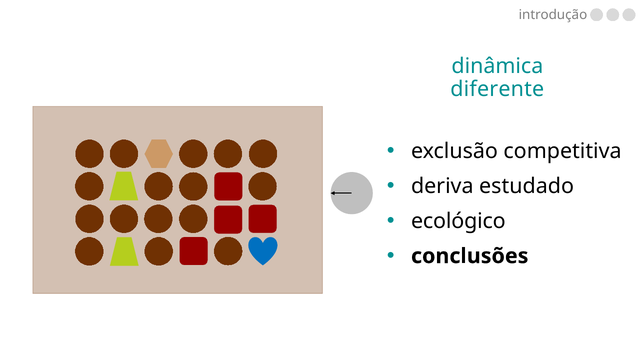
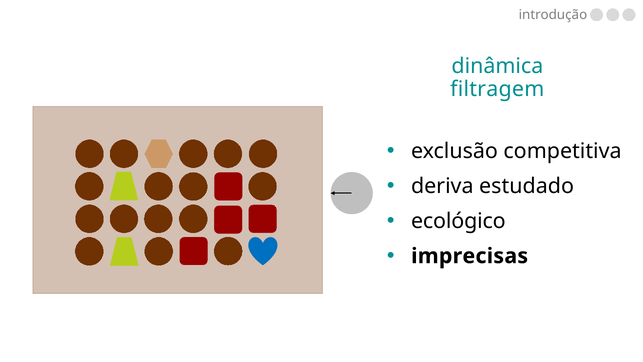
diferente: diferente -> filtragem
conclusões: conclusões -> imprecisas
